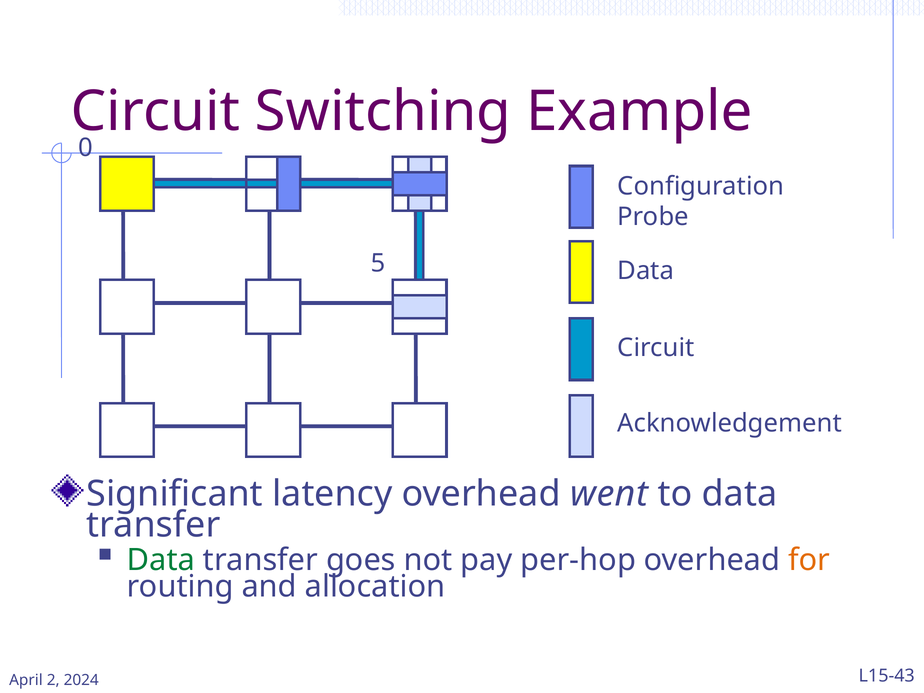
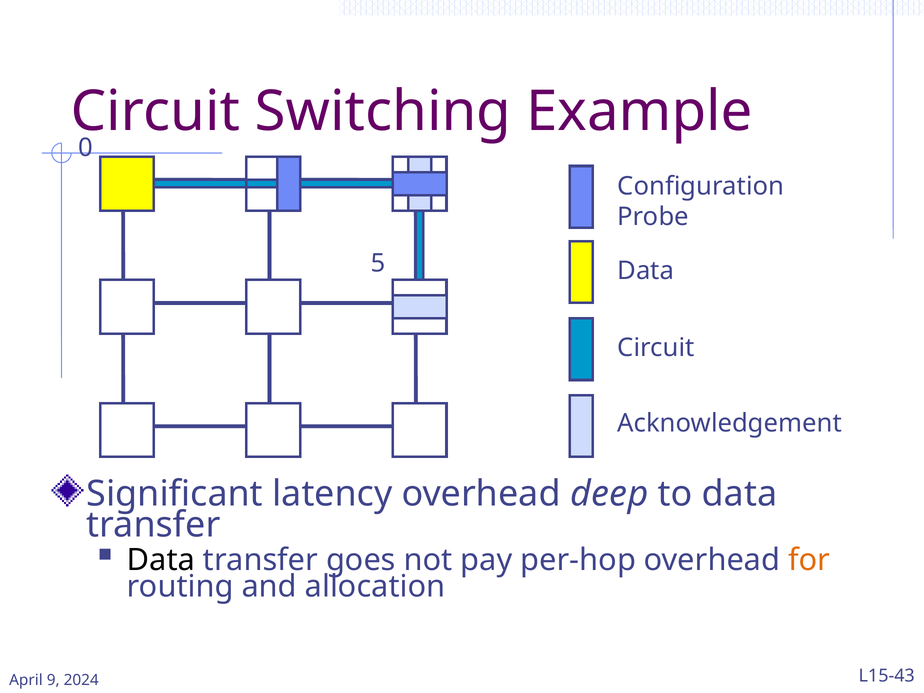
went: went -> deep
Data at (161, 560) colour: green -> black
2: 2 -> 9
